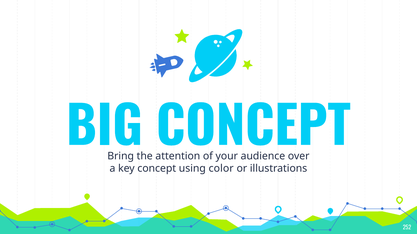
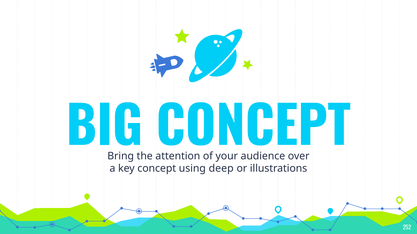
color: color -> deep
